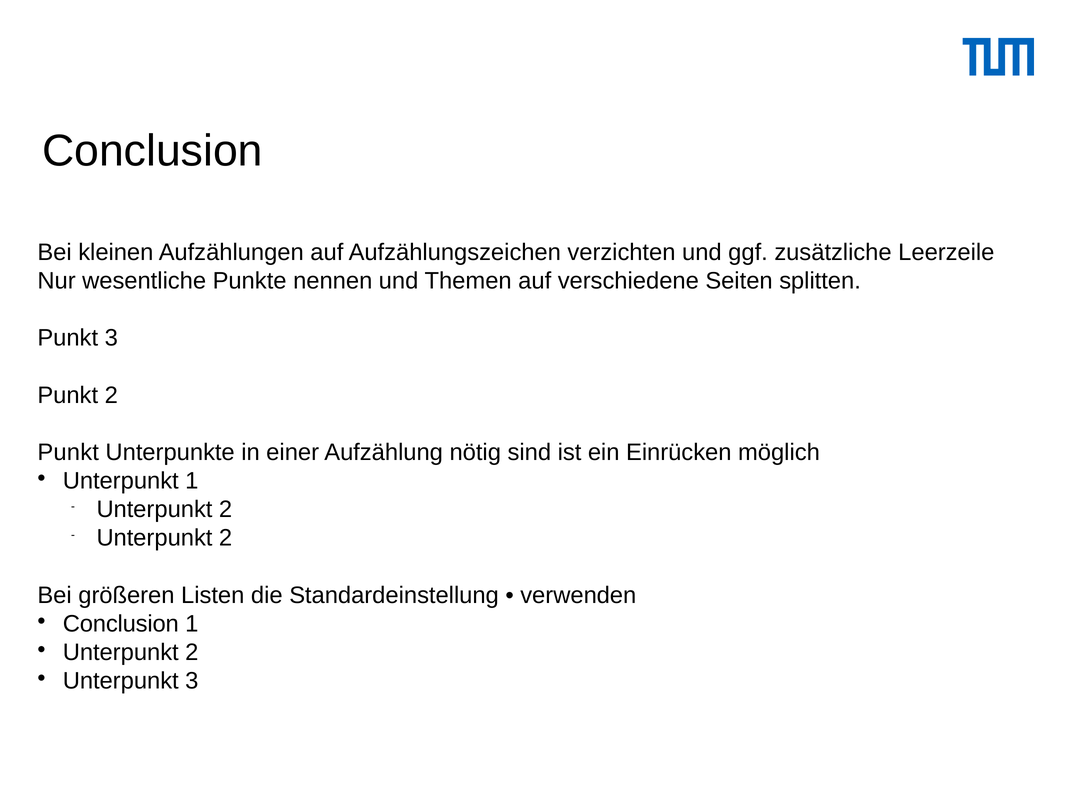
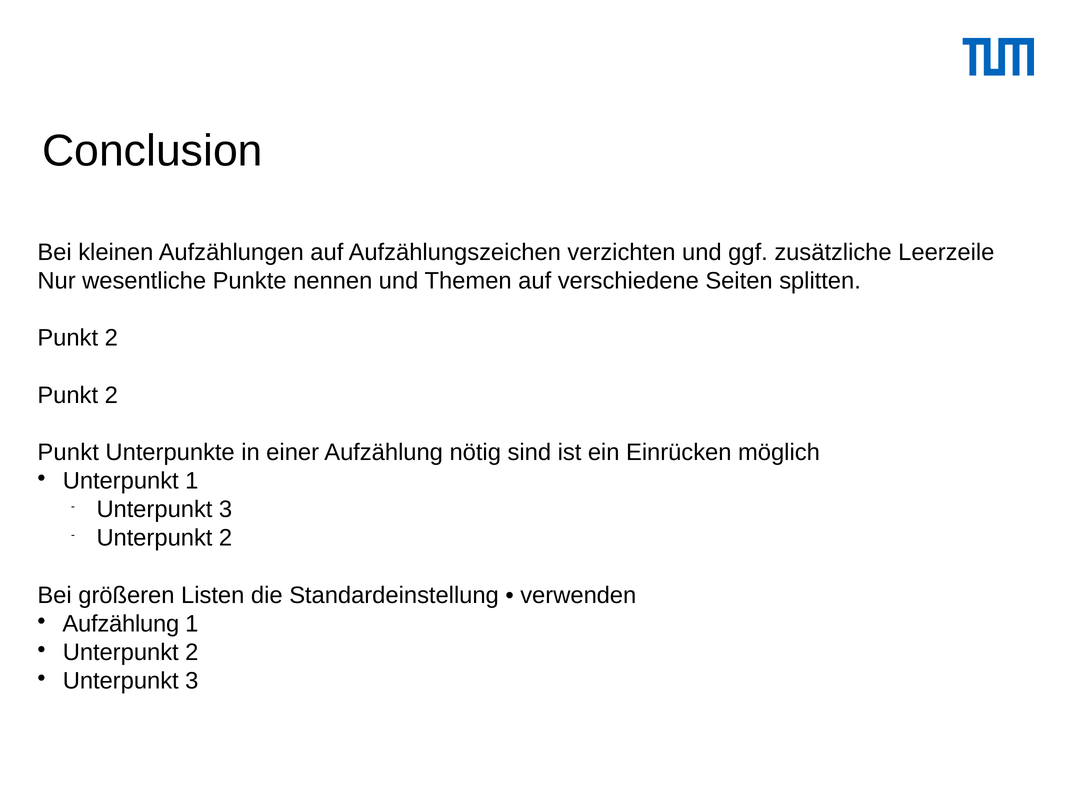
3 at (111, 338): 3 -> 2
2 at (226, 509): 2 -> 3
Conclusion at (121, 623): Conclusion -> Aufzählung
